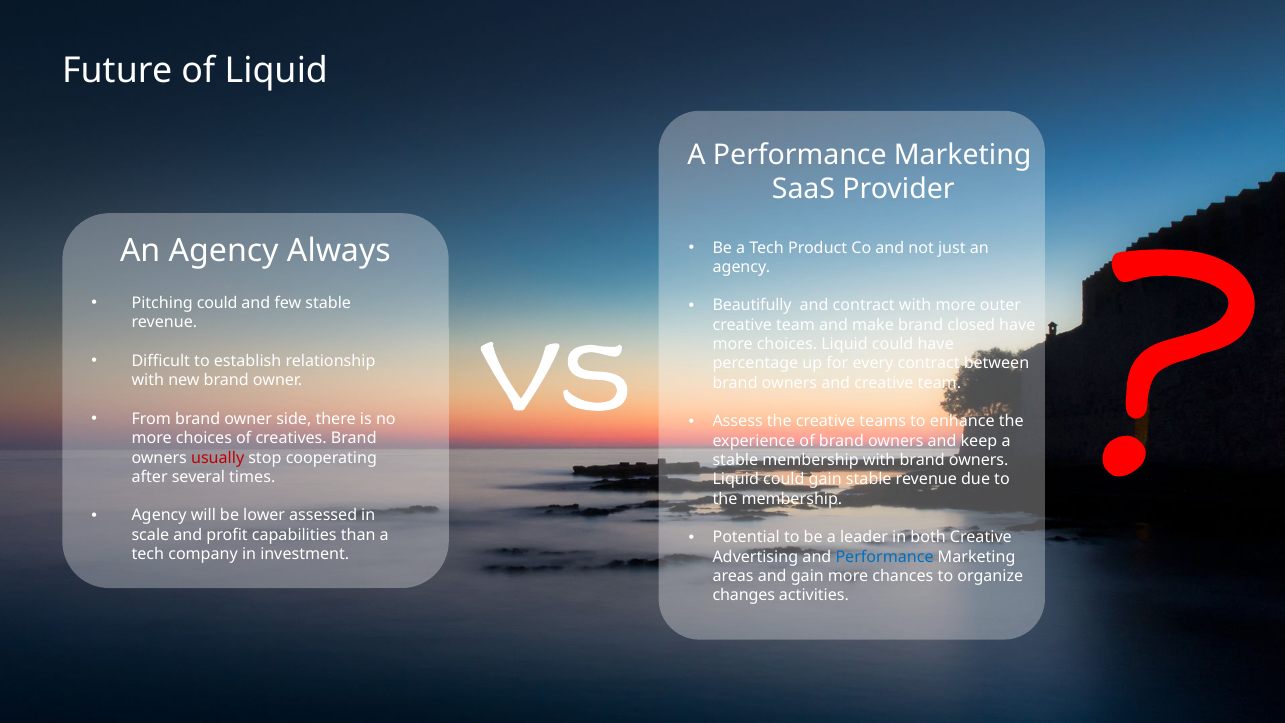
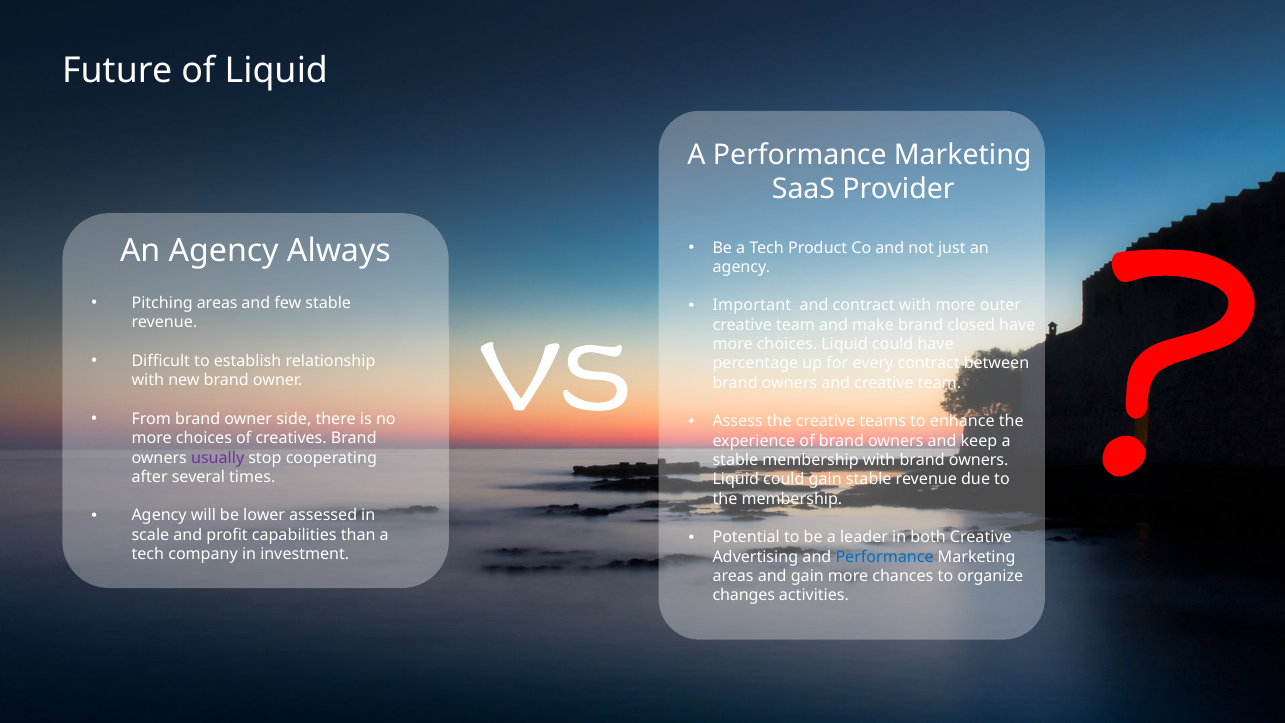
Pitching could: could -> areas
Beautifully: Beautifully -> Important
usually colour: red -> purple
